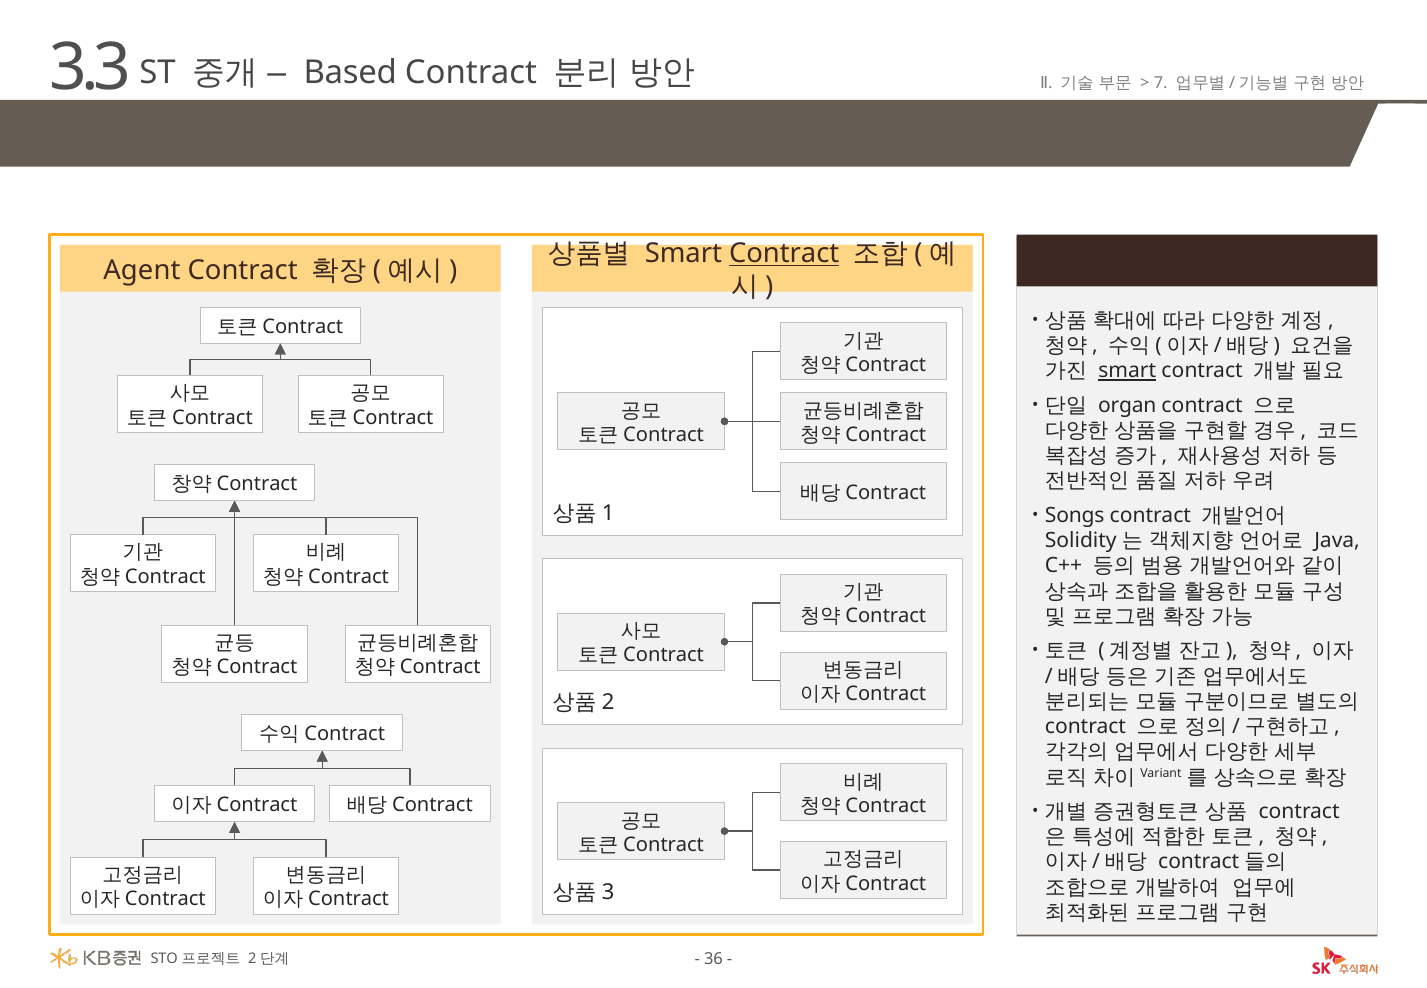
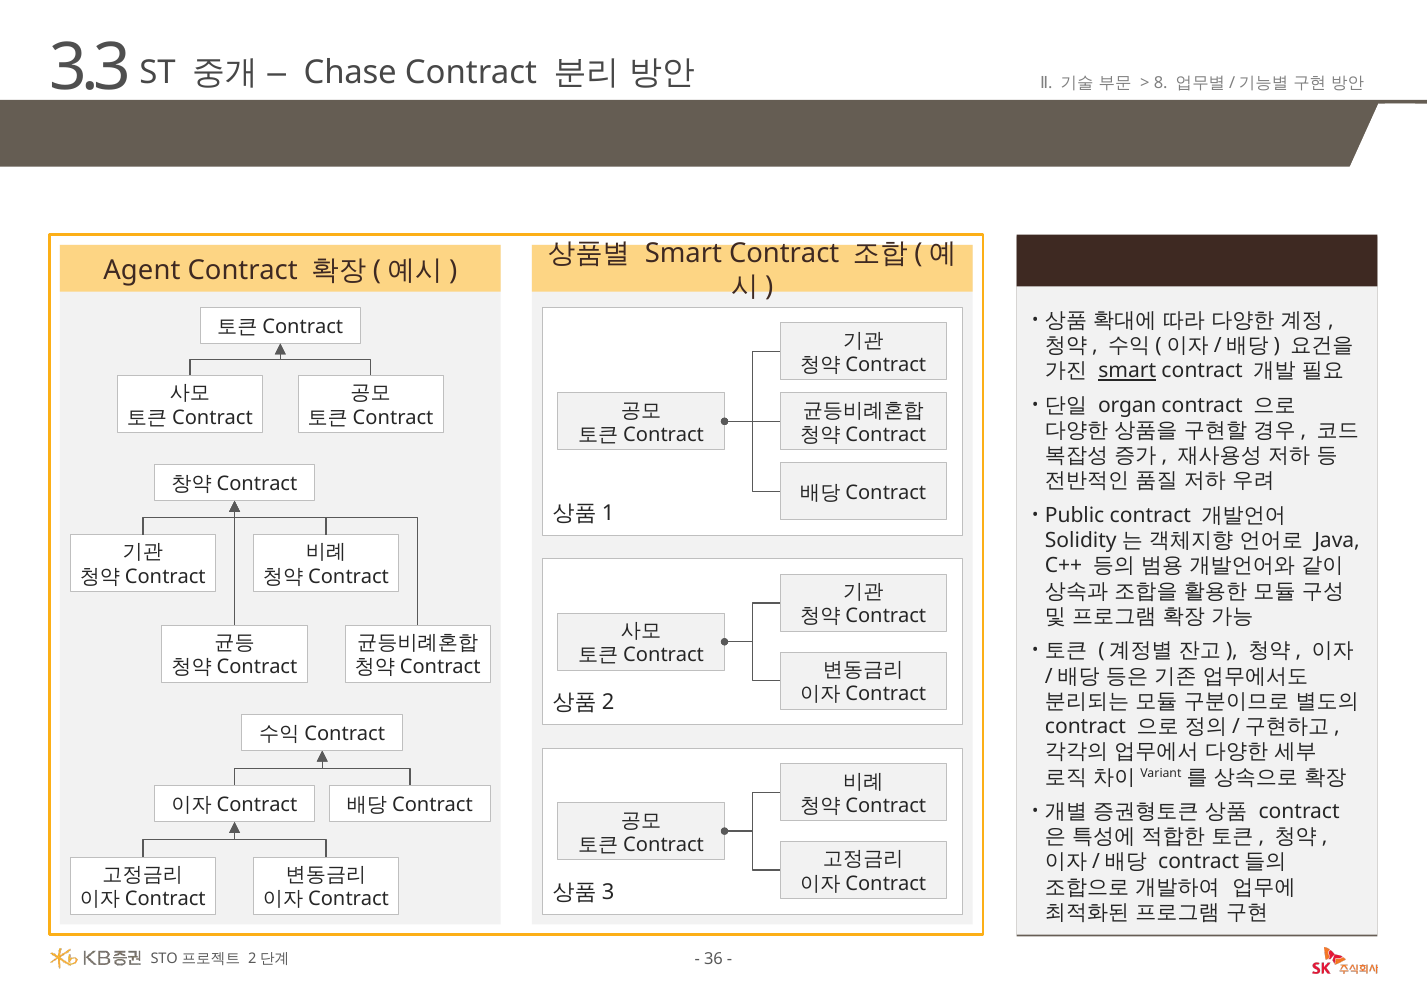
Based: Based -> Chase
7: 7 -> 8
Contract at (784, 254) underline: present -> none
Songs: Songs -> Public
